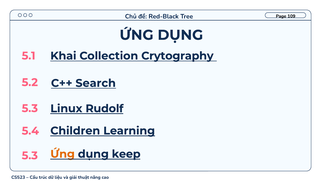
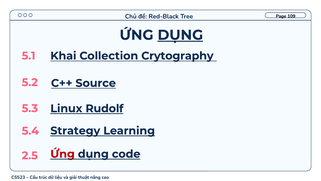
DỤNG at (180, 35) underline: none -> present
Search: Search -> Source
Children: Children -> Strategy
Ứng at (63, 154) colour: orange -> red
keep: keep -> code
5.3 at (30, 155): 5.3 -> 2.5
